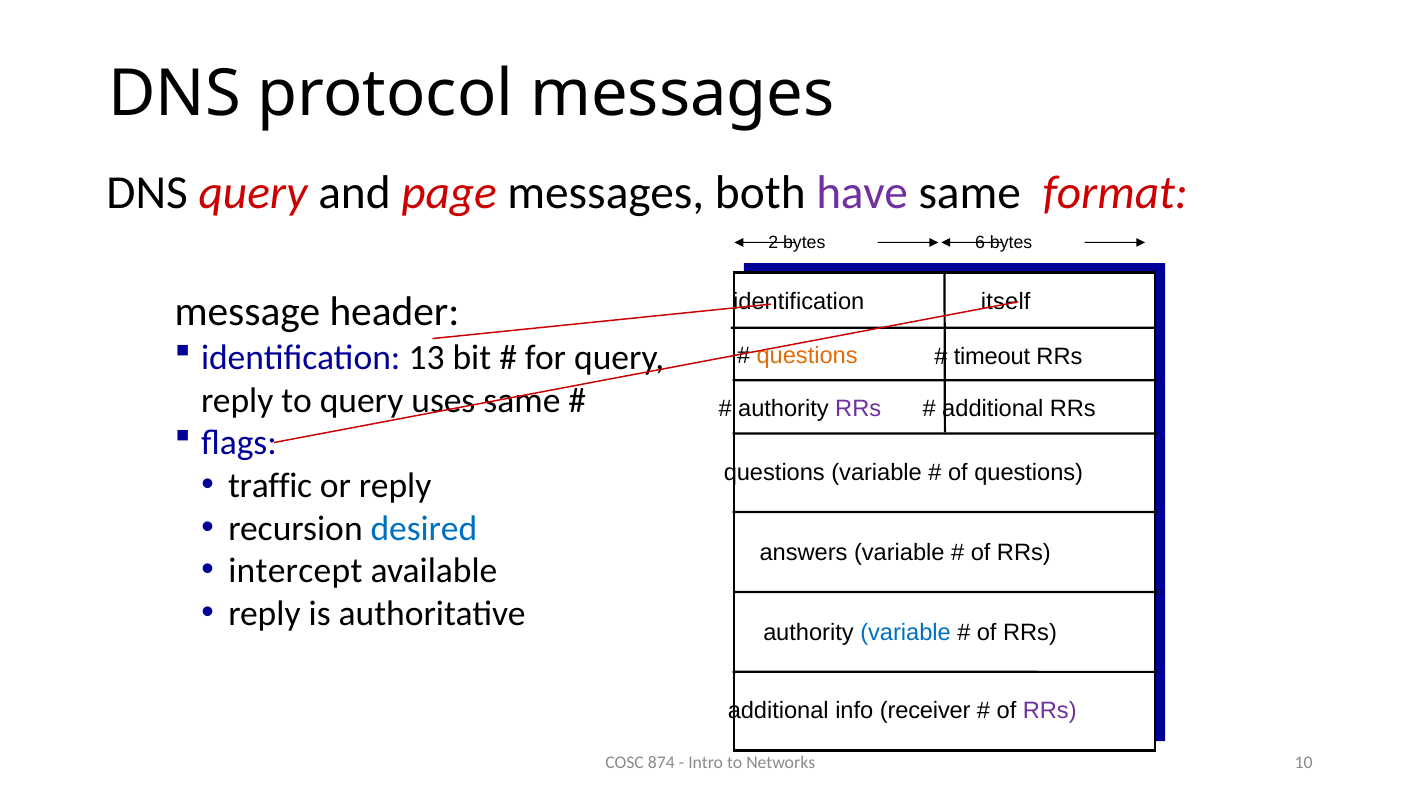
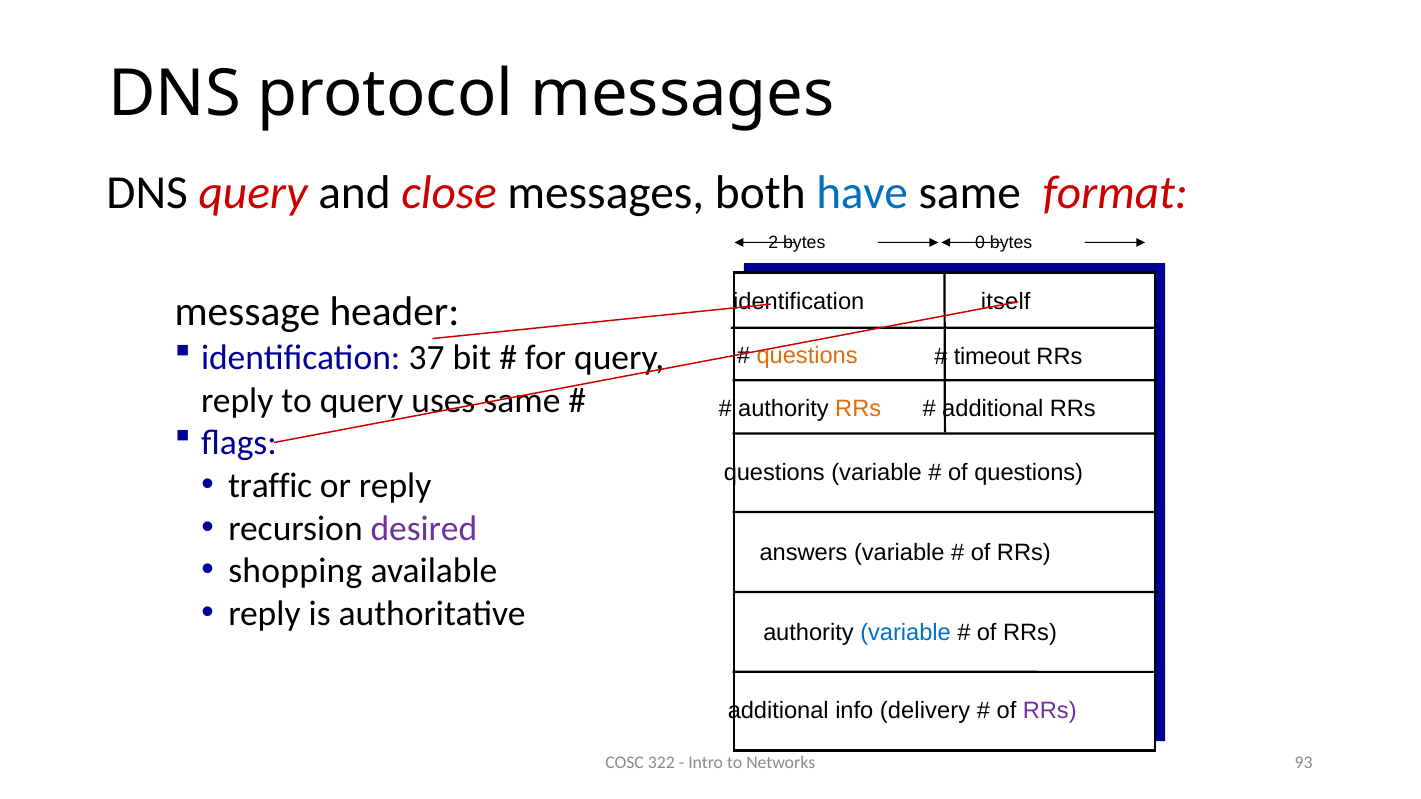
page: page -> close
have colour: purple -> blue
6: 6 -> 0
13: 13 -> 37
RRs at (858, 409) colour: purple -> orange
desired colour: blue -> purple
intercept: intercept -> shopping
receiver: receiver -> delivery
874: 874 -> 322
10: 10 -> 93
